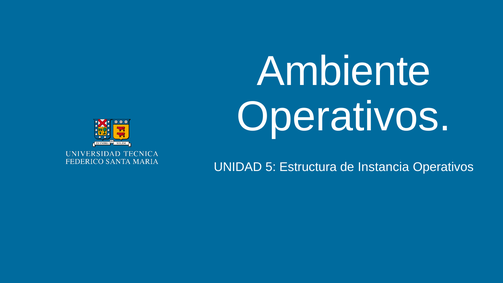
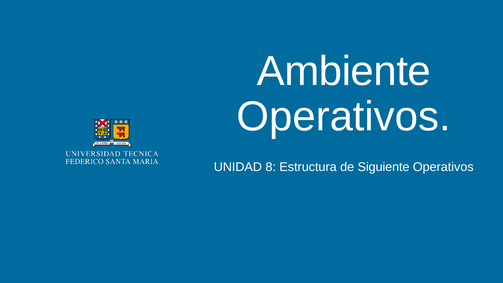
5: 5 -> 8
Instancia: Instancia -> Siguiente
